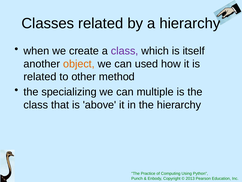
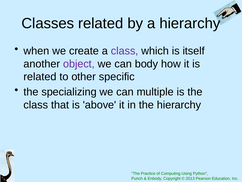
object colour: orange -> purple
used: used -> body
method: method -> specific
